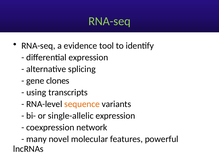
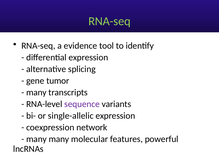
clones: clones -> tumor
using at (36, 92): using -> many
sequence colour: orange -> purple
many novel: novel -> many
